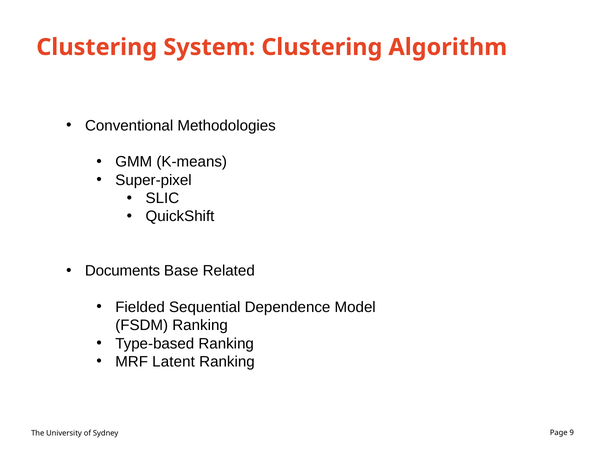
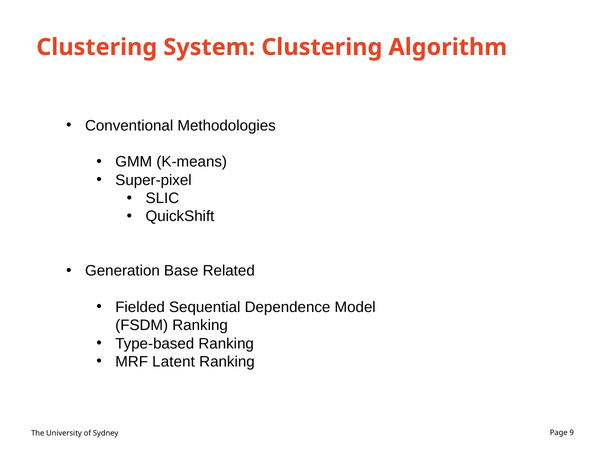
Documents: Documents -> Generation
